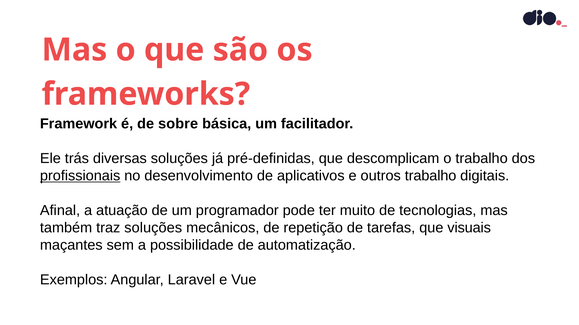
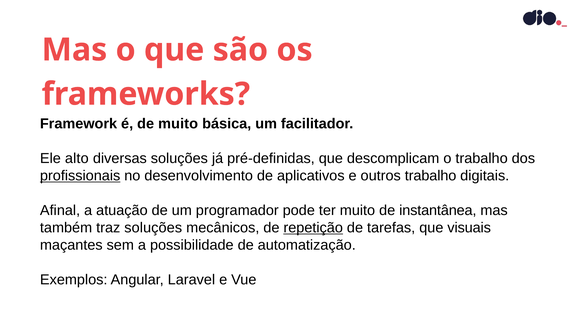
de sobre: sobre -> muito
trás: trás -> alto
tecnologias: tecnologias -> instantânea
repetição underline: none -> present
